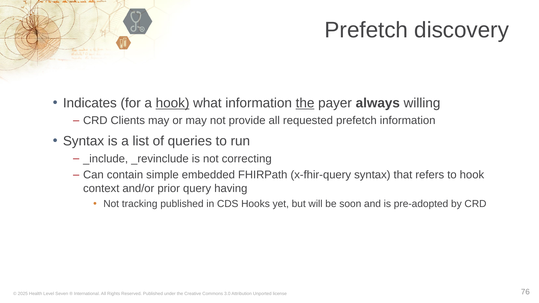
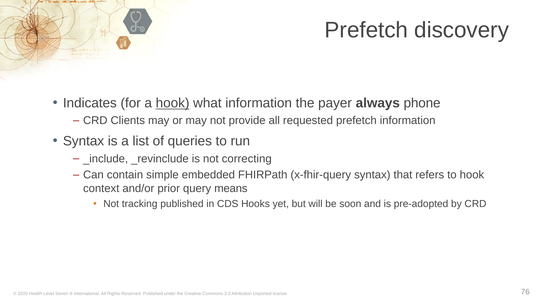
the at (305, 103) underline: present -> none
willing: willing -> phone
having: having -> means
